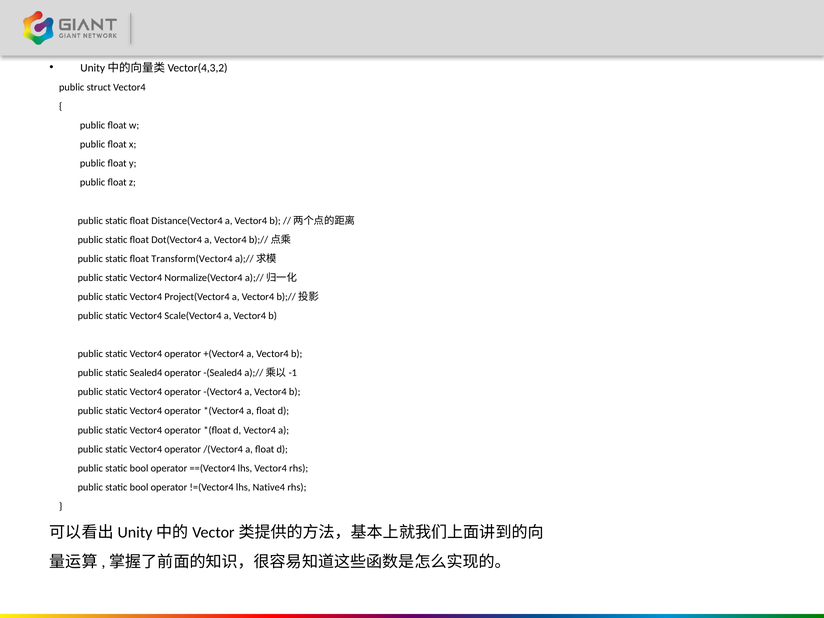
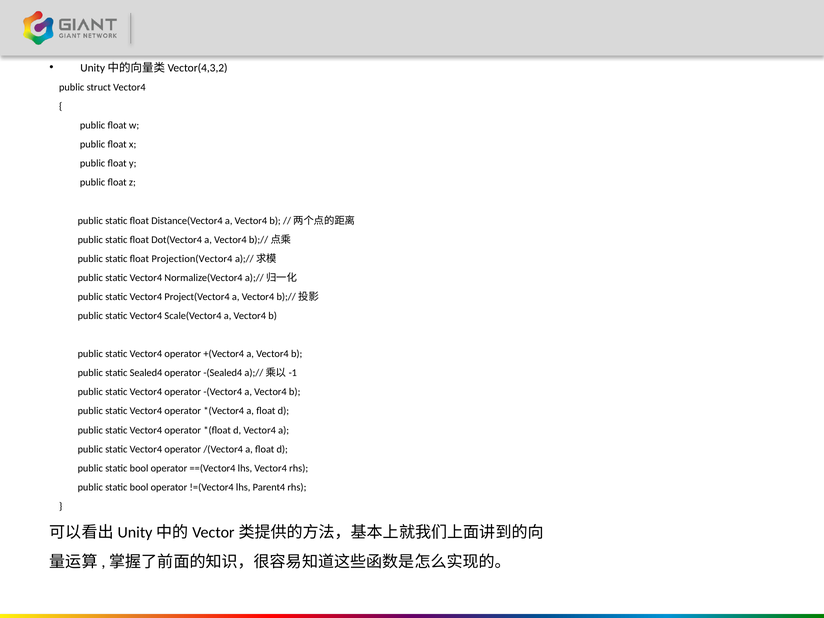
Transform(Vector4: Transform(Vector4 -> Projection(Vector4
Native4: Native4 -> Parent4
